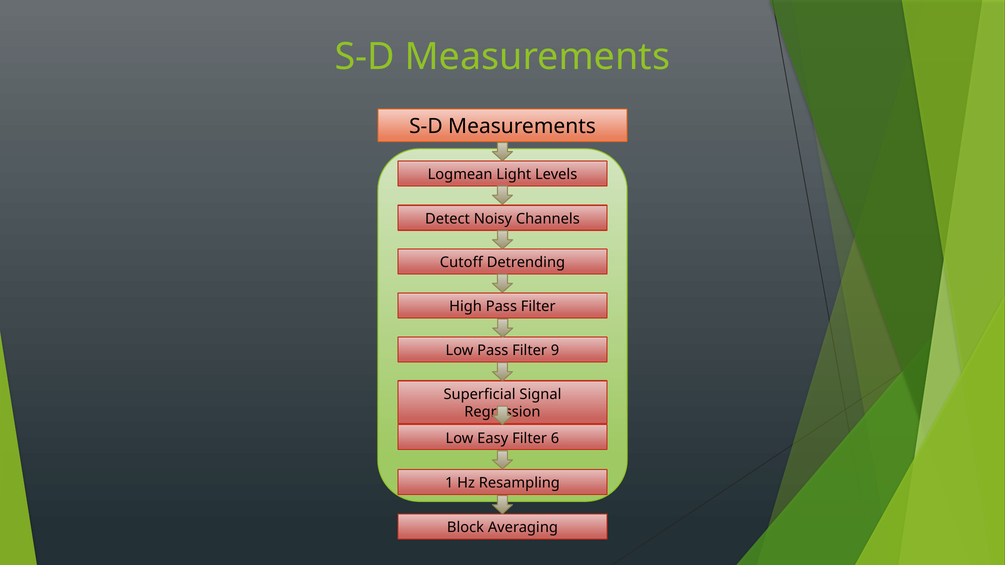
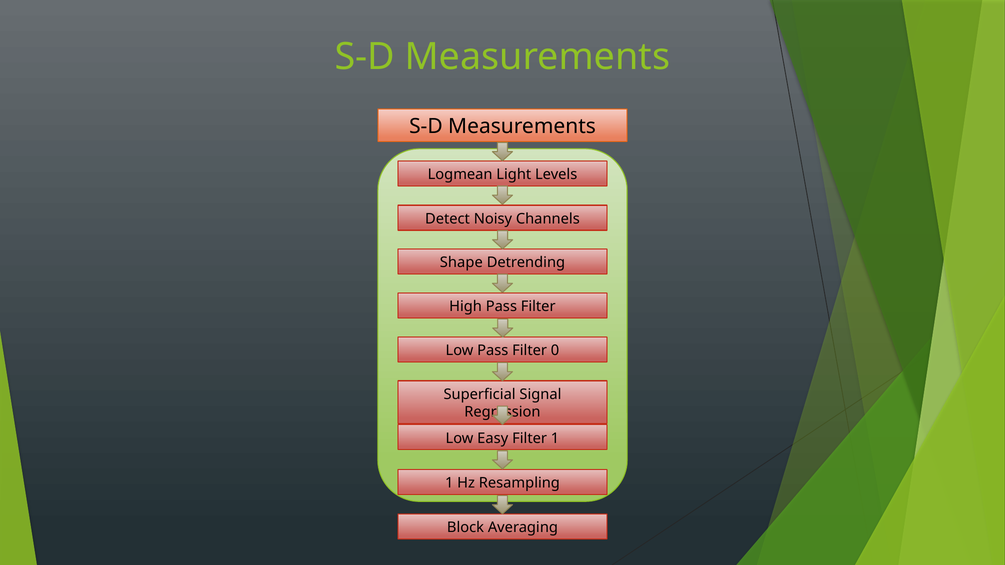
Cutoff: Cutoff -> Shape
9: 9 -> 0
Filter 6: 6 -> 1
